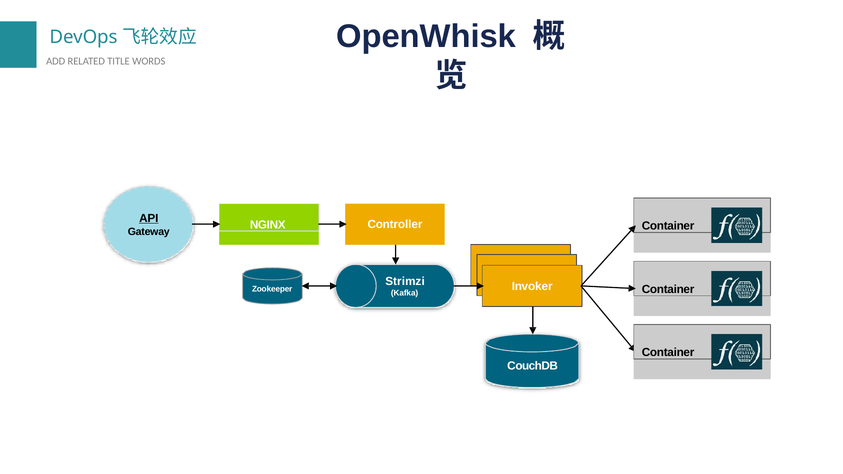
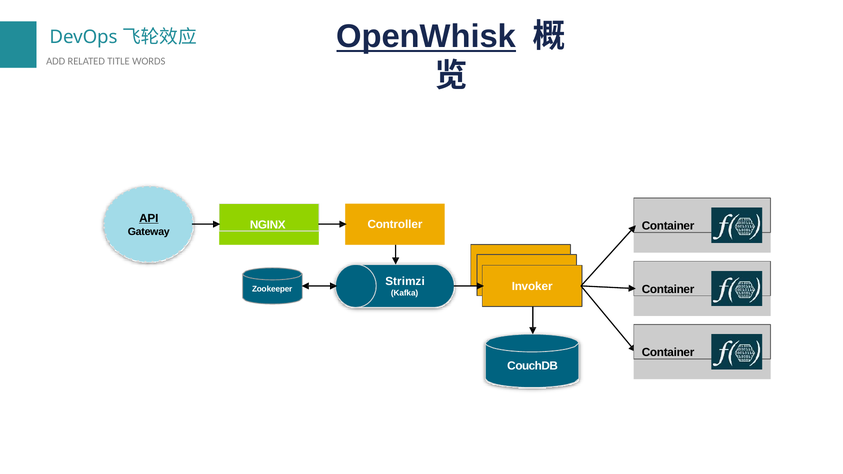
OpenWhisk underline: none -> present
